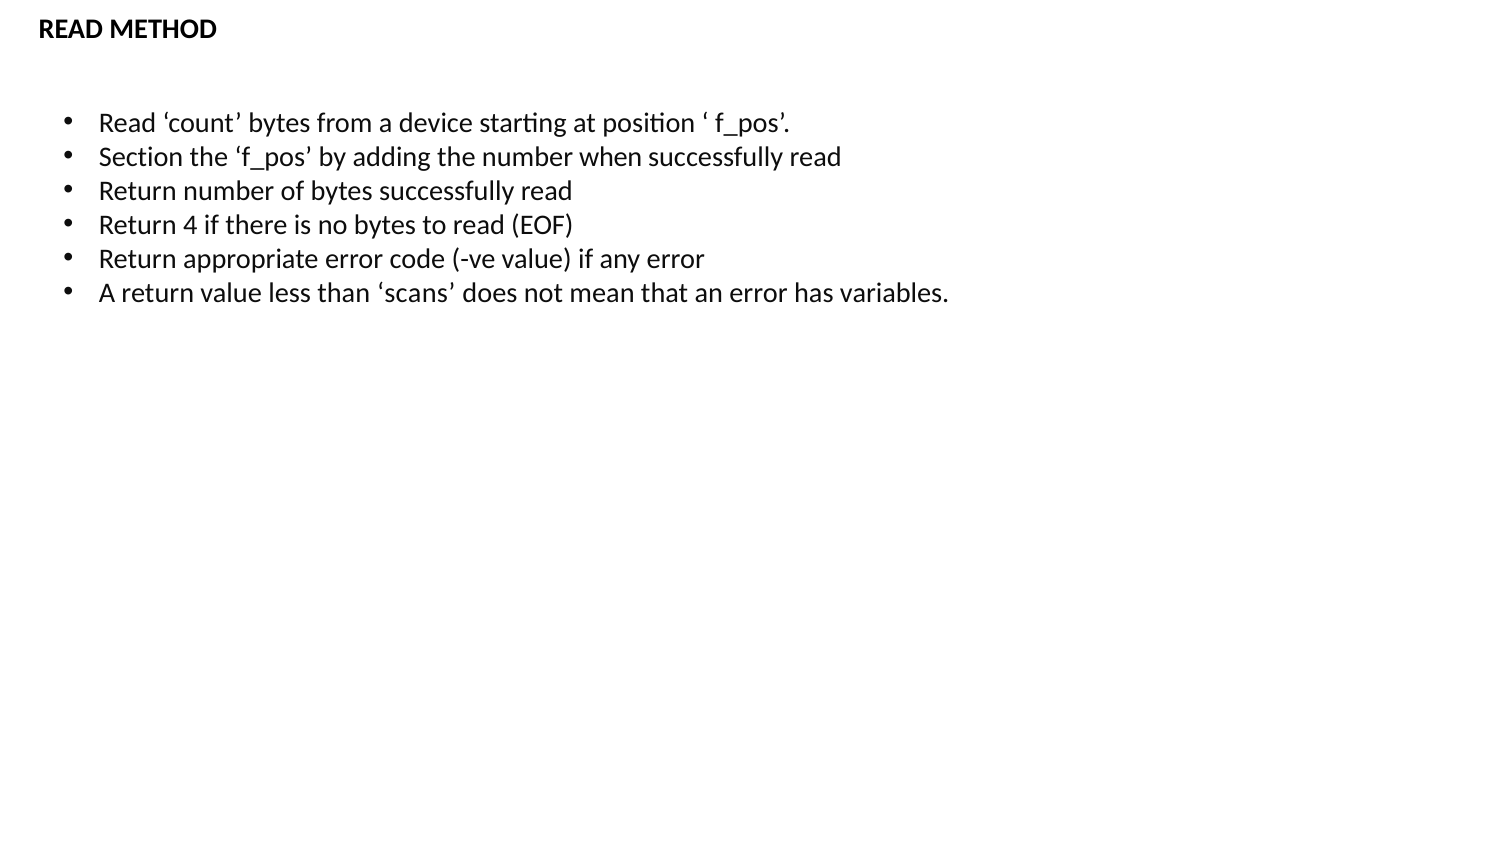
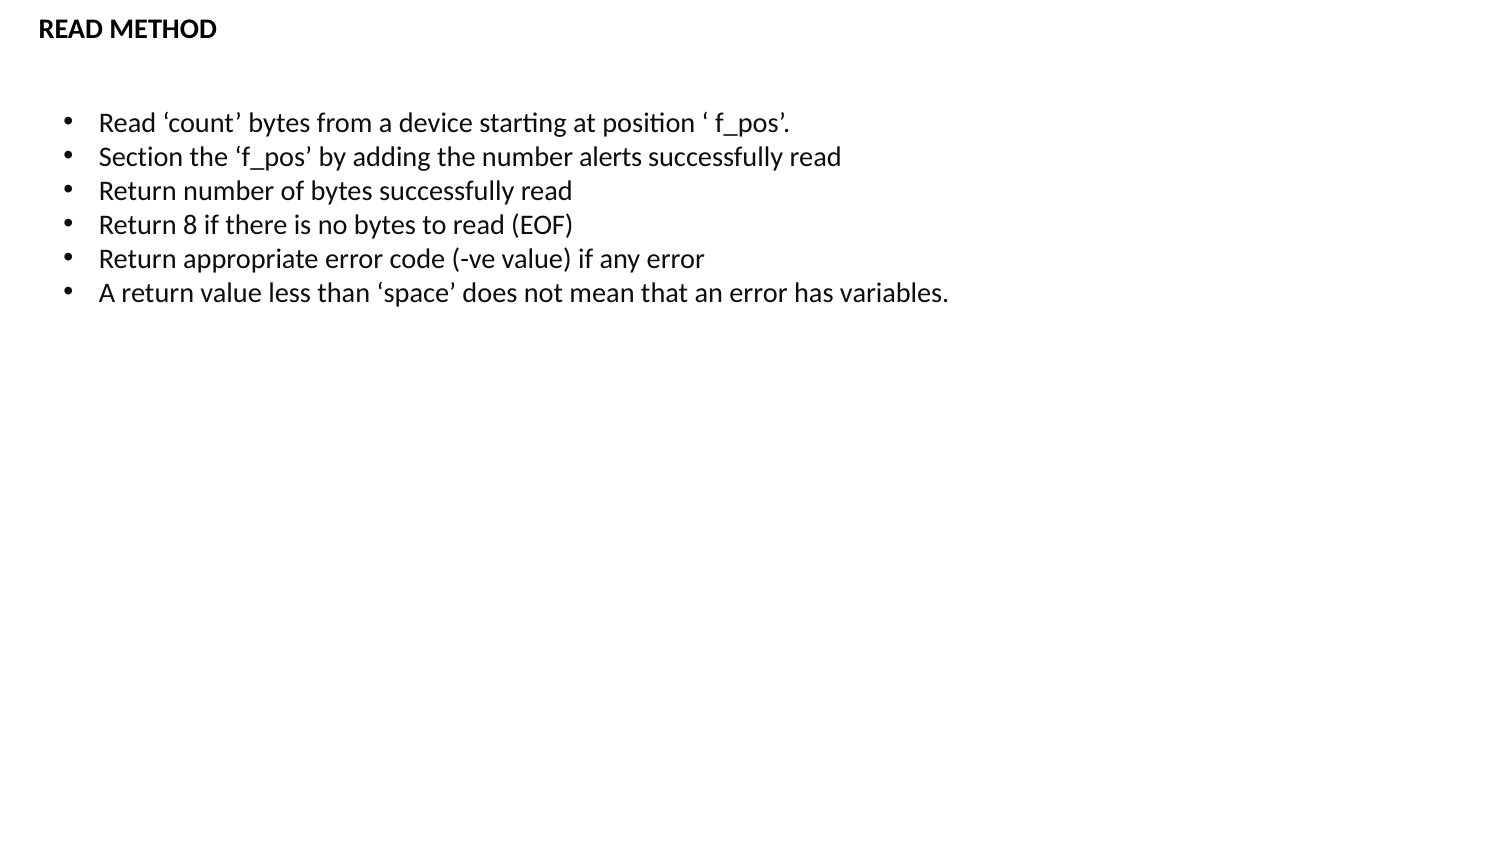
when: when -> alerts
4: 4 -> 8
scans: scans -> space
